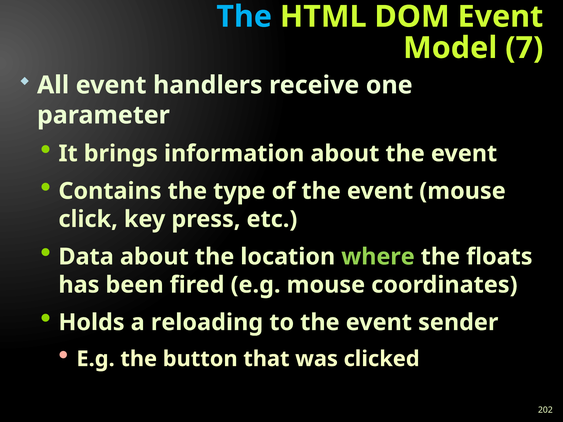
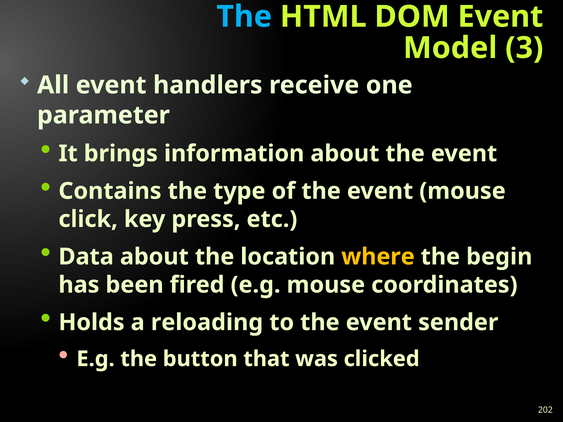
7: 7 -> 3
where colour: light green -> yellow
floats: floats -> begin
